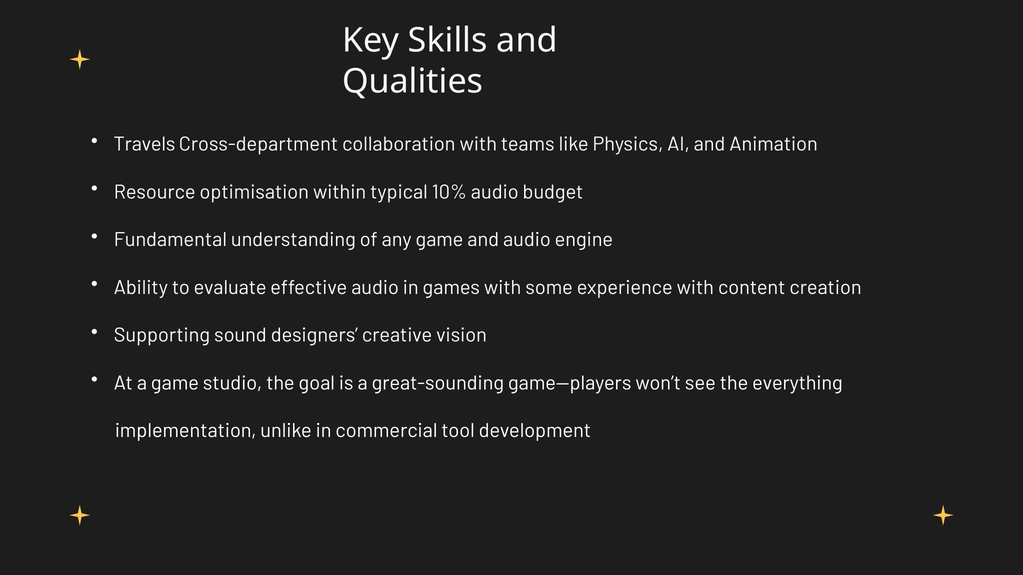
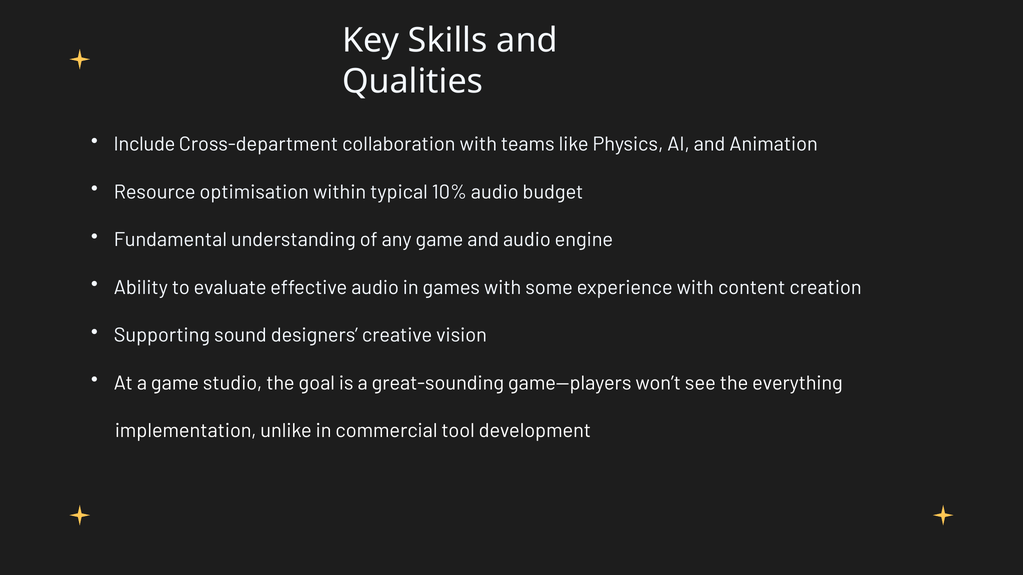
Travels: Travels -> Include
